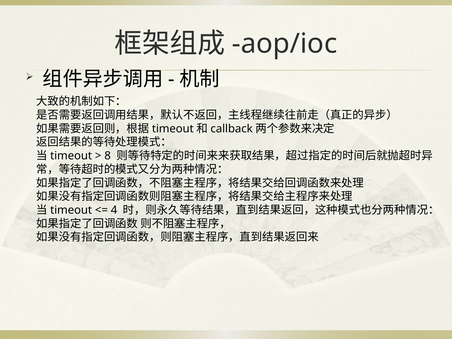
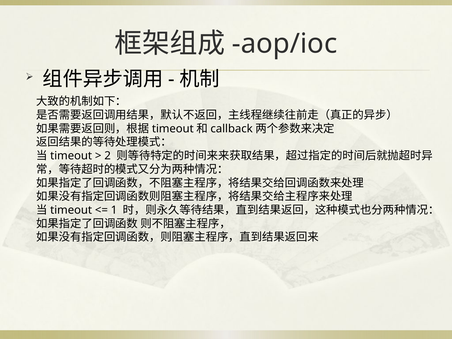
8: 8 -> 2
4: 4 -> 1
